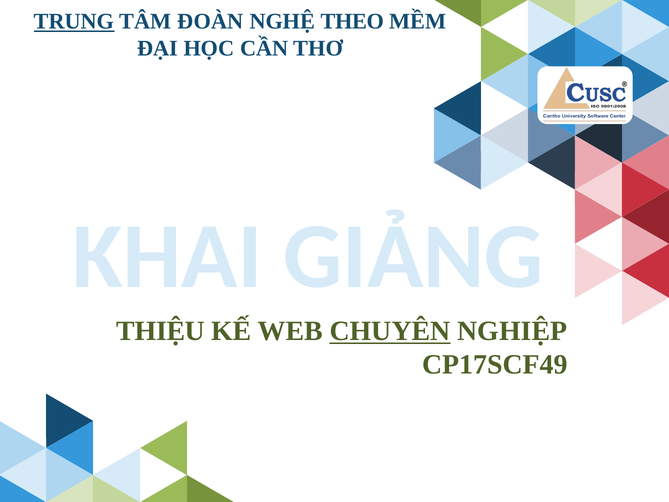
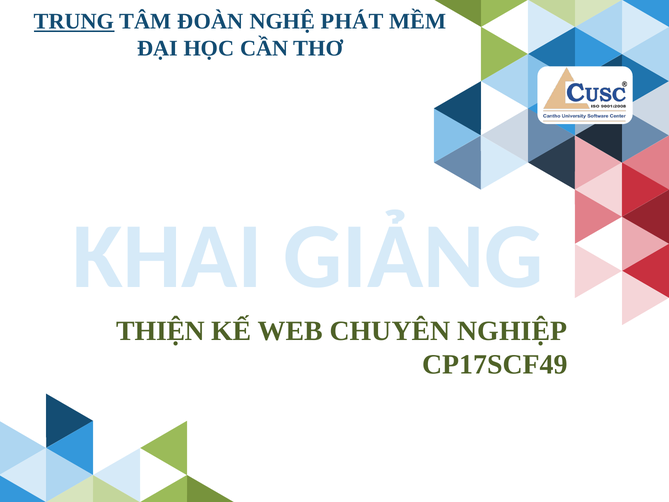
THEO: THEO -> PHÁT
THIỆU: THIỆU -> THIỆN
CHUYÊN underline: present -> none
